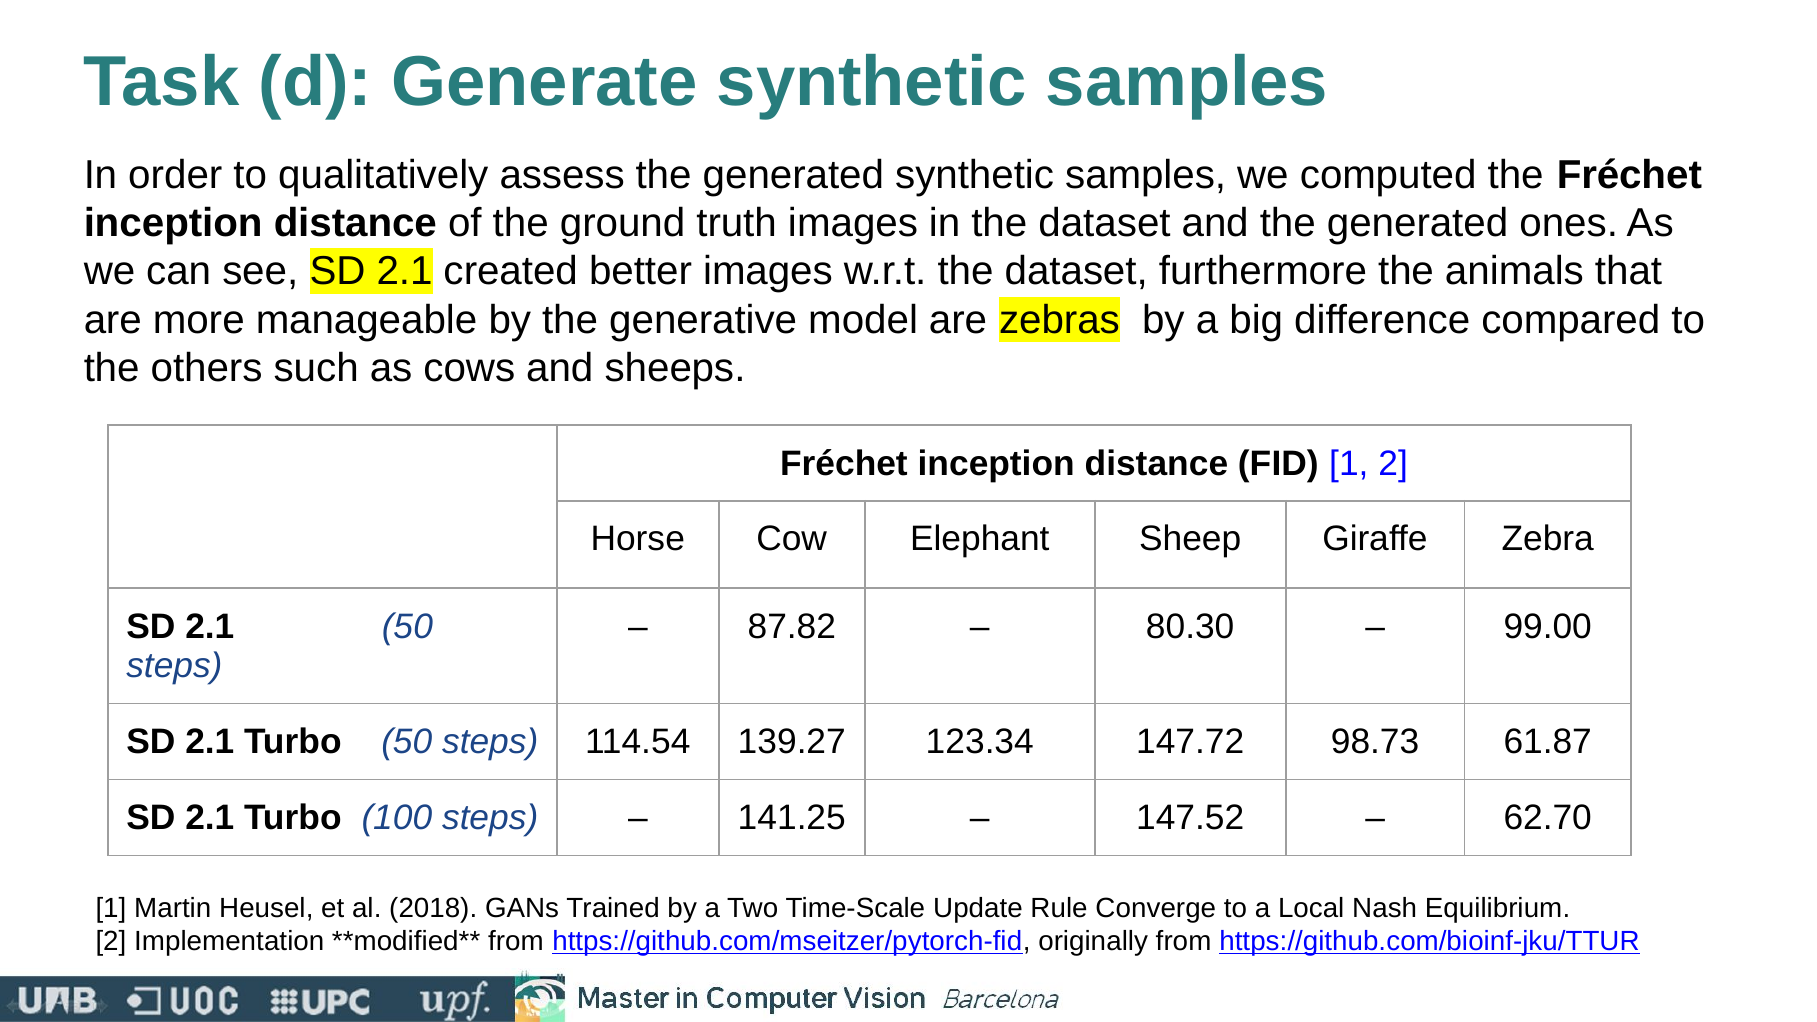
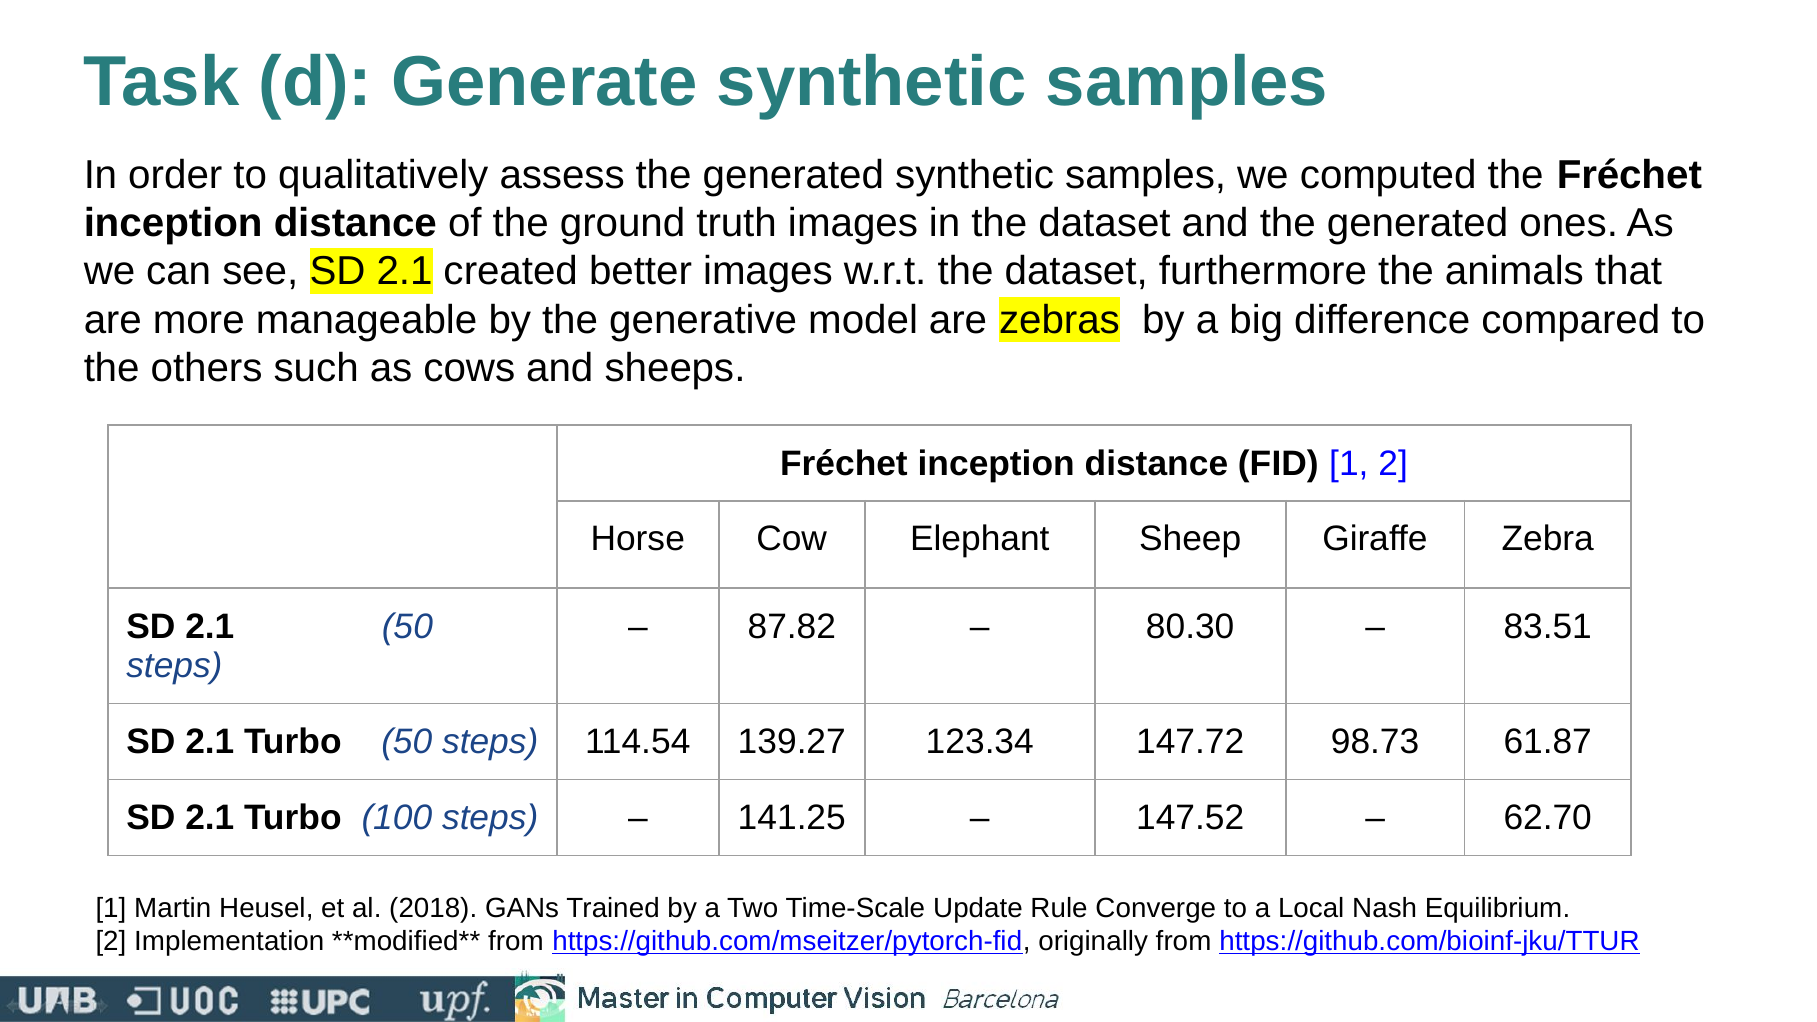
99.00: 99.00 -> 83.51
